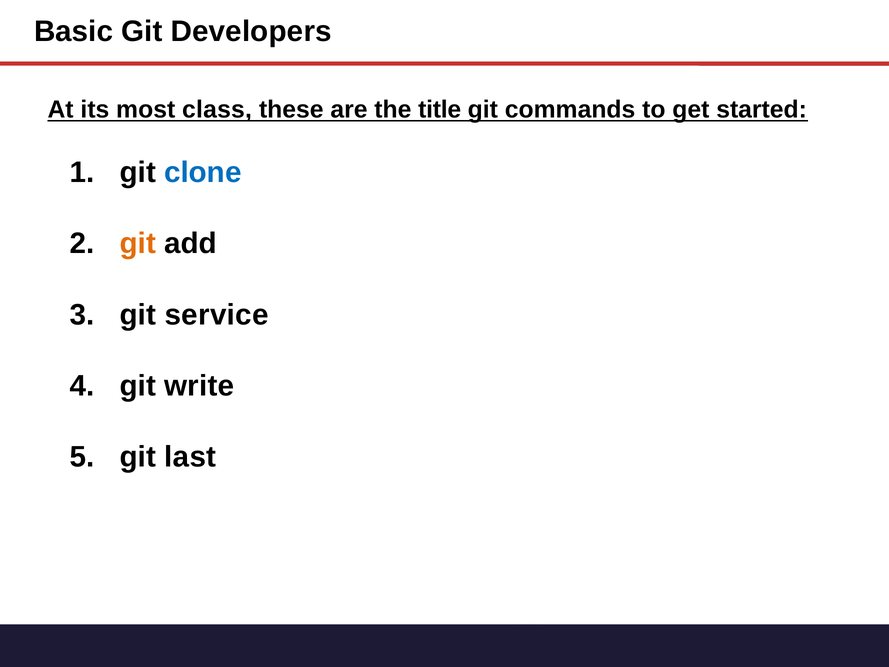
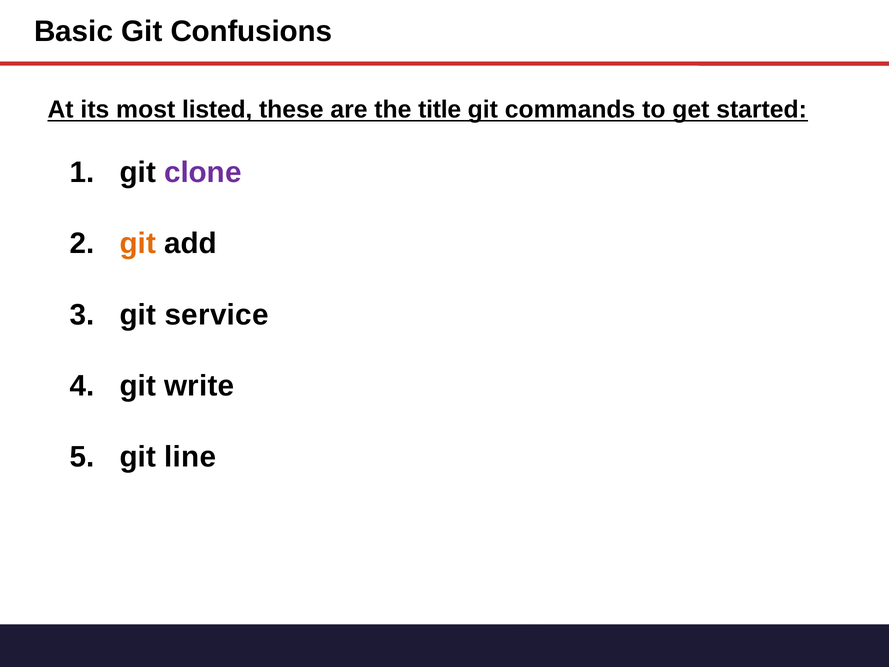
Developers: Developers -> Confusions
class: class -> listed
clone colour: blue -> purple
last: last -> line
